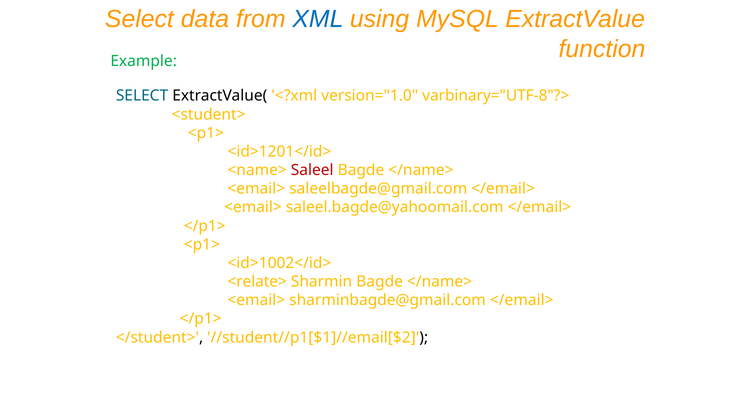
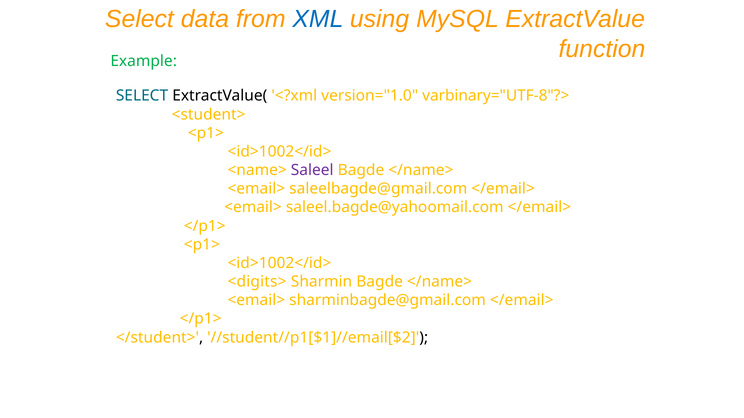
<id>1201</id> at (279, 152): <id>1201</id> -> <id>1002</id>
Saleel colour: red -> purple
<relate>: <relate> -> <digits>
